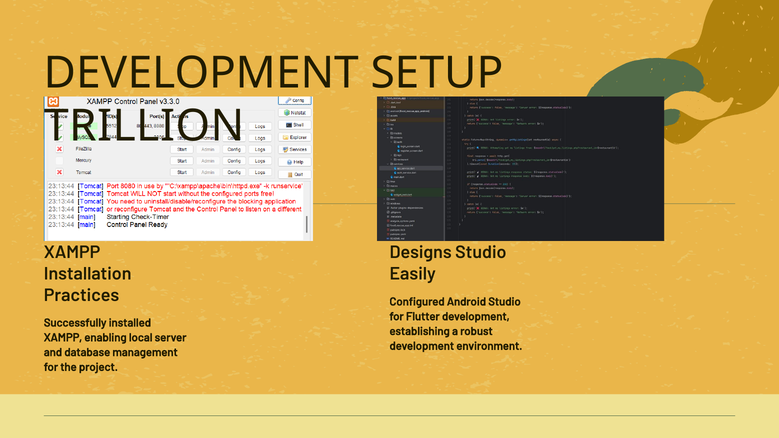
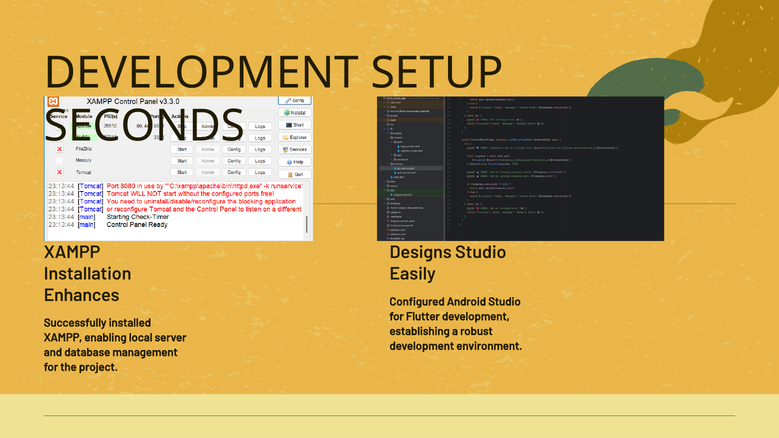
TRILLION: TRILLION -> SECONDS
Practices: Practices -> Enhances
